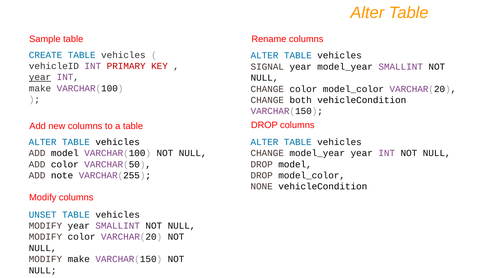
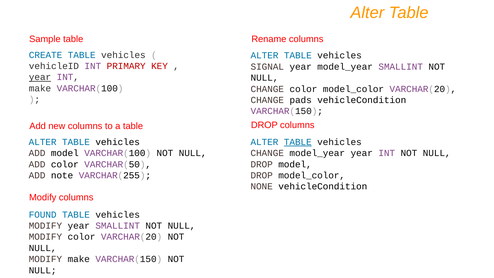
both: both -> pads
TABLE at (298, 142) underline: none -> present
UNSET: UNSET -> FOUND
